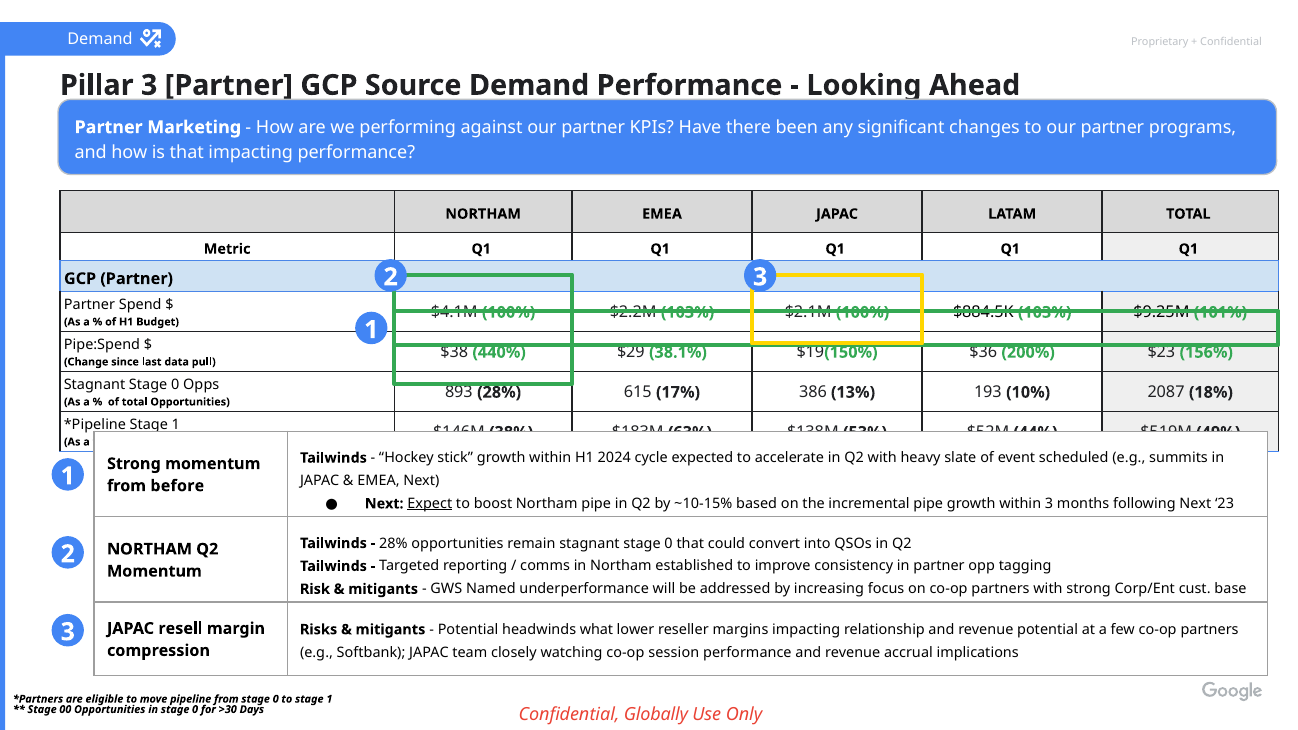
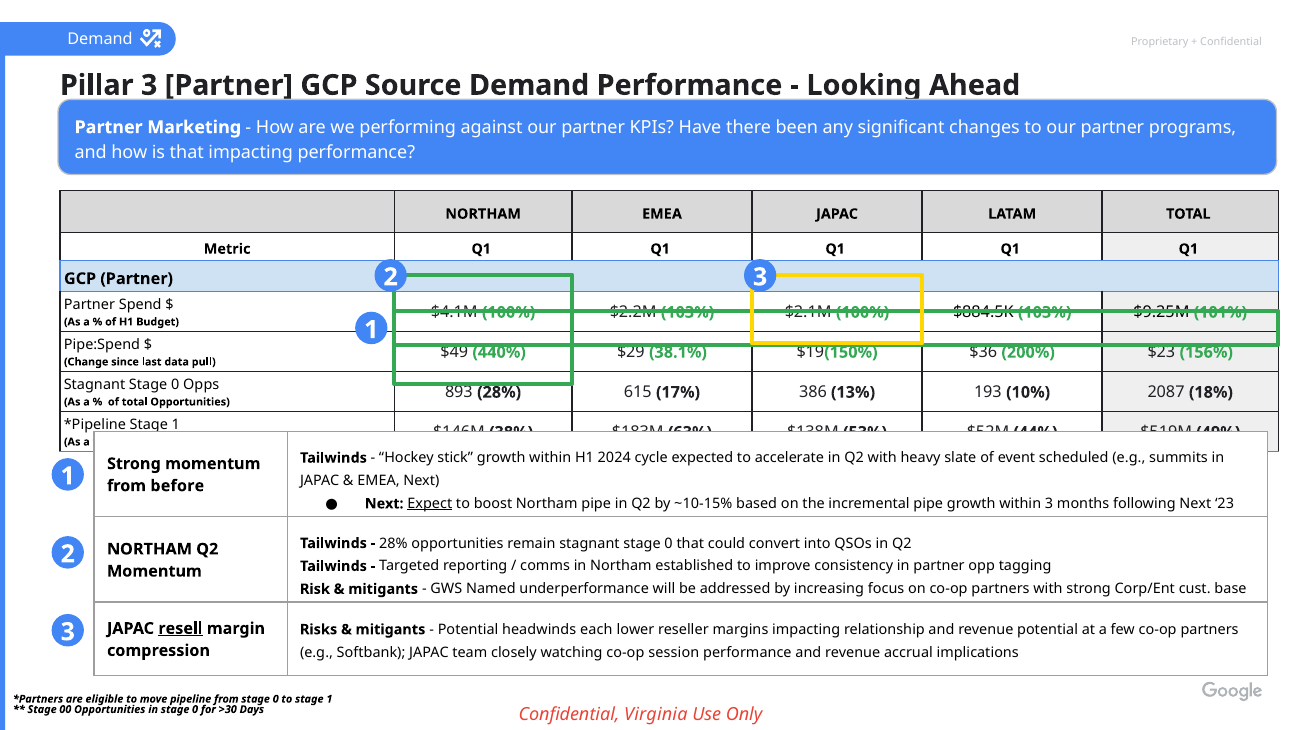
$38: $38 -> $49
resell underline: none -> present
what: what -> each
Globally: Globally -> Virginia
